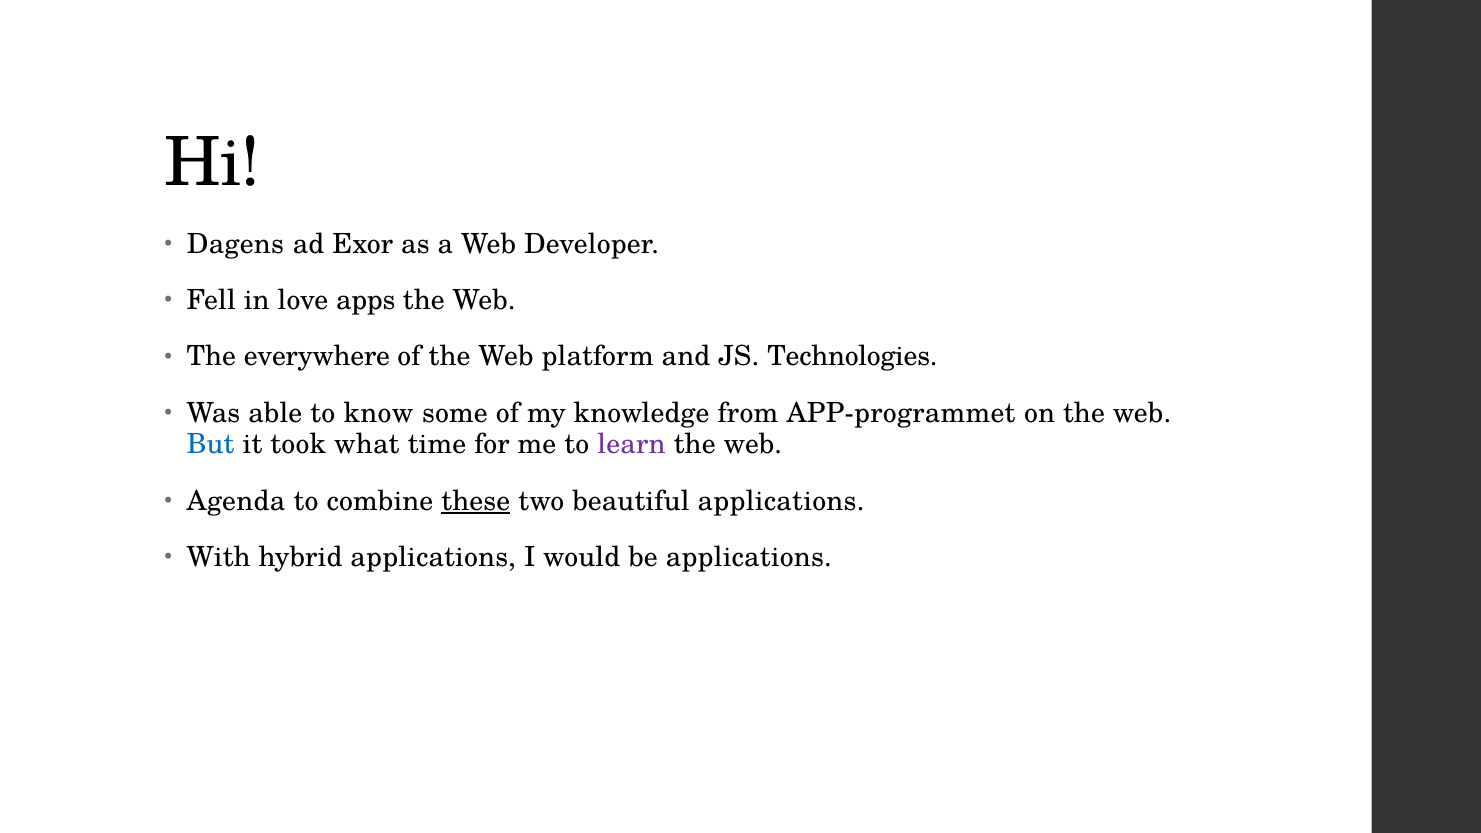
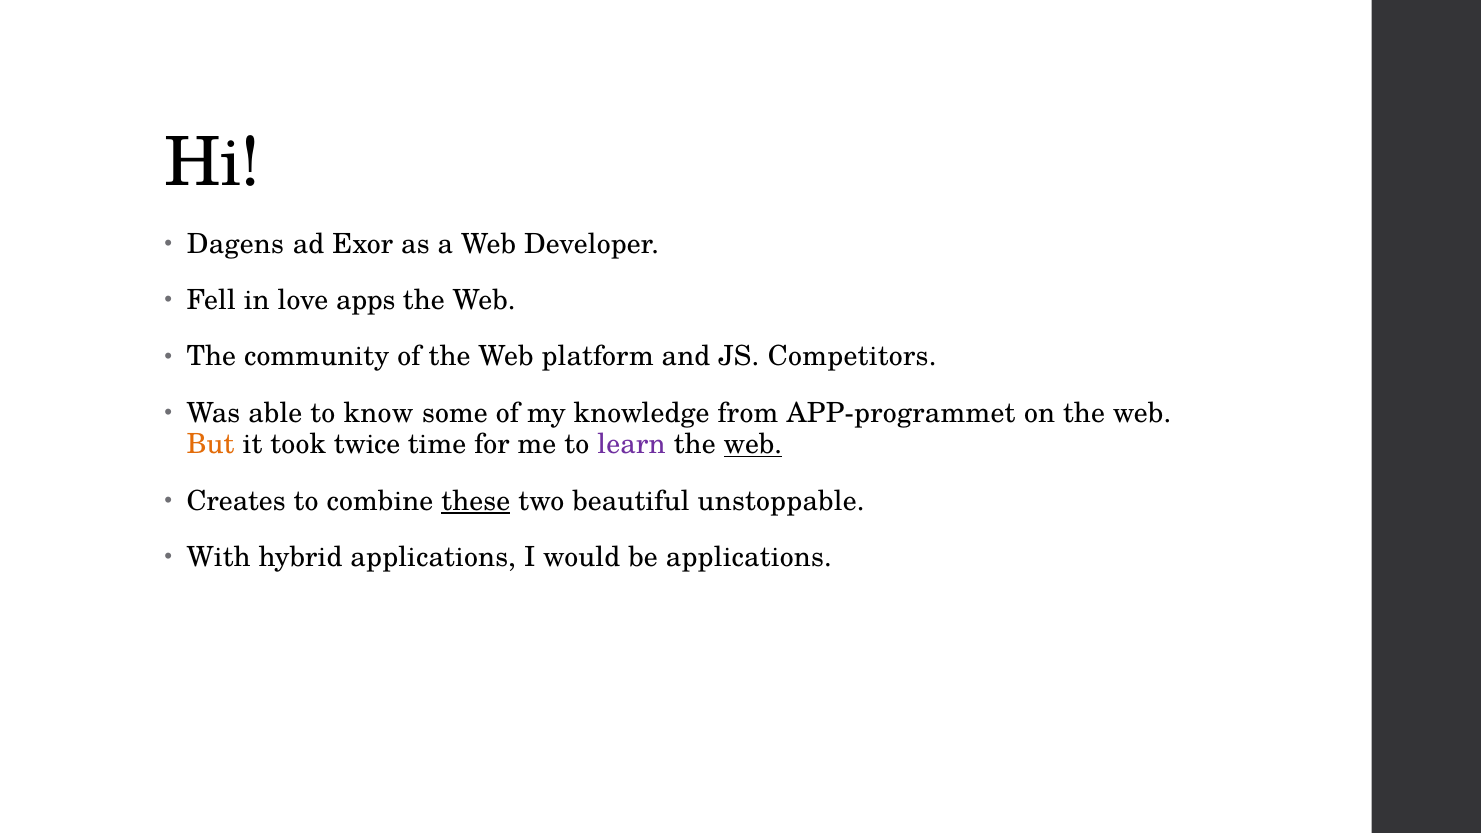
everywhere: everywhere -> community
Technologies: Technologies -> Competitors
But colour: blue -> orange
what: what -> twice
web at (753, 445) underline: none -> present
Agenda: Agenda -> Creates
beautiful applications: applications -> unstoppable
